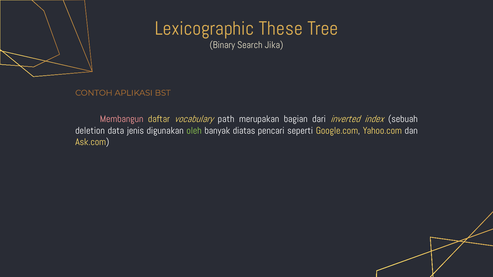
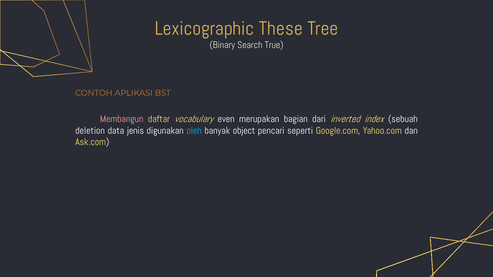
Jika: Jika -> True
path: path -> even
oleh colour: light green -> light blue
diatas: diatas -> object
